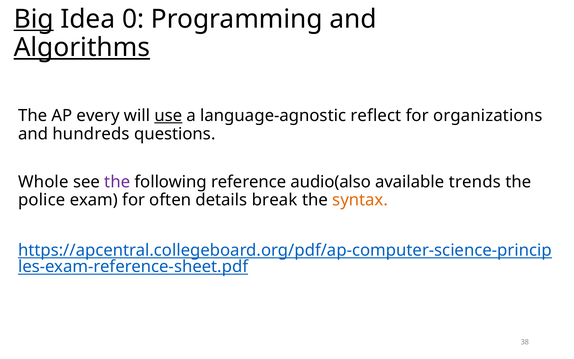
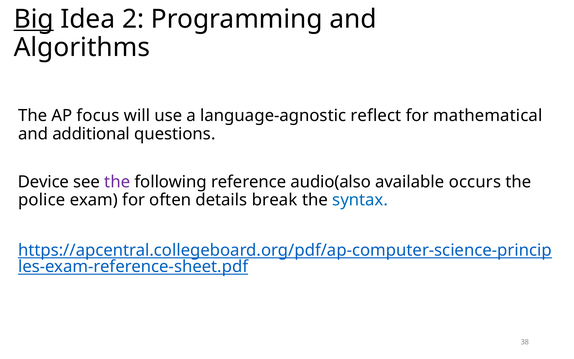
0: 0 -> 2
Algorithms underline: present -> none
every: every -> focus
use underline: present -> none
organizations: organizations -> mathematical
hundreds: hundreds -> additional
Whole: Whole -> Device
trends: trends -> occurs
syntax colour: orange -> blue
